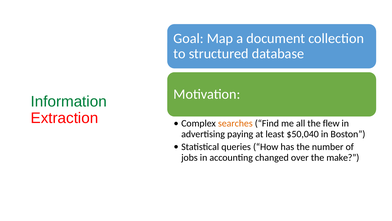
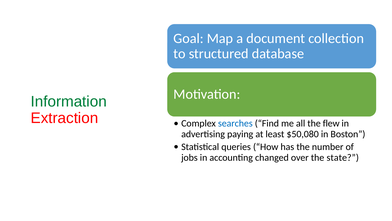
searches colour: orange -> blue
$50,040: $50,040 -> $50,080
make: make -> state
